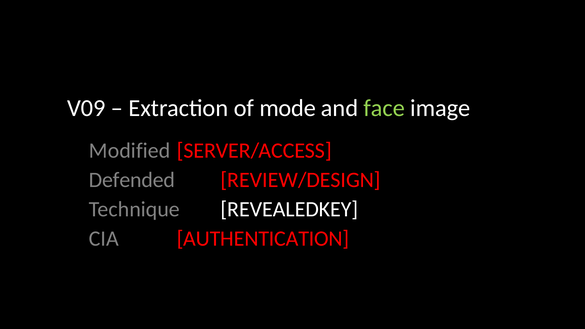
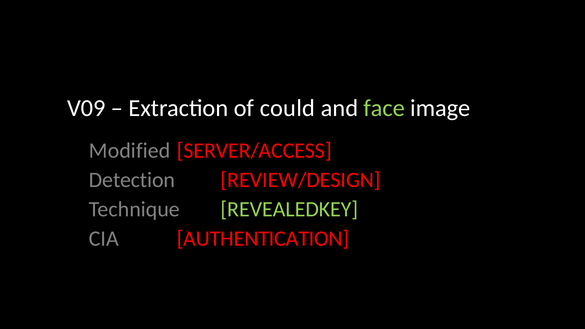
mode: mode -> could
Defended: Defended -> Detection
REVEALEDKEY colour: white -> light green
